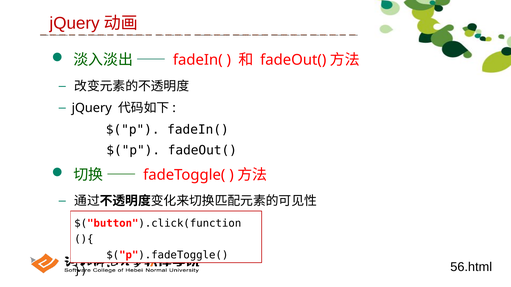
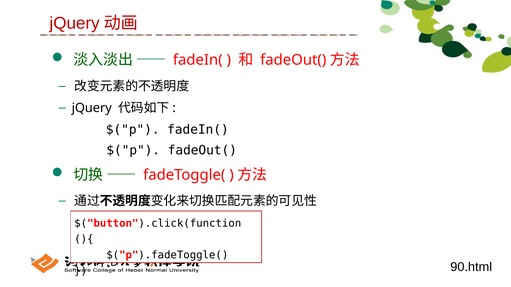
56.html: 56.html -> 90.html
